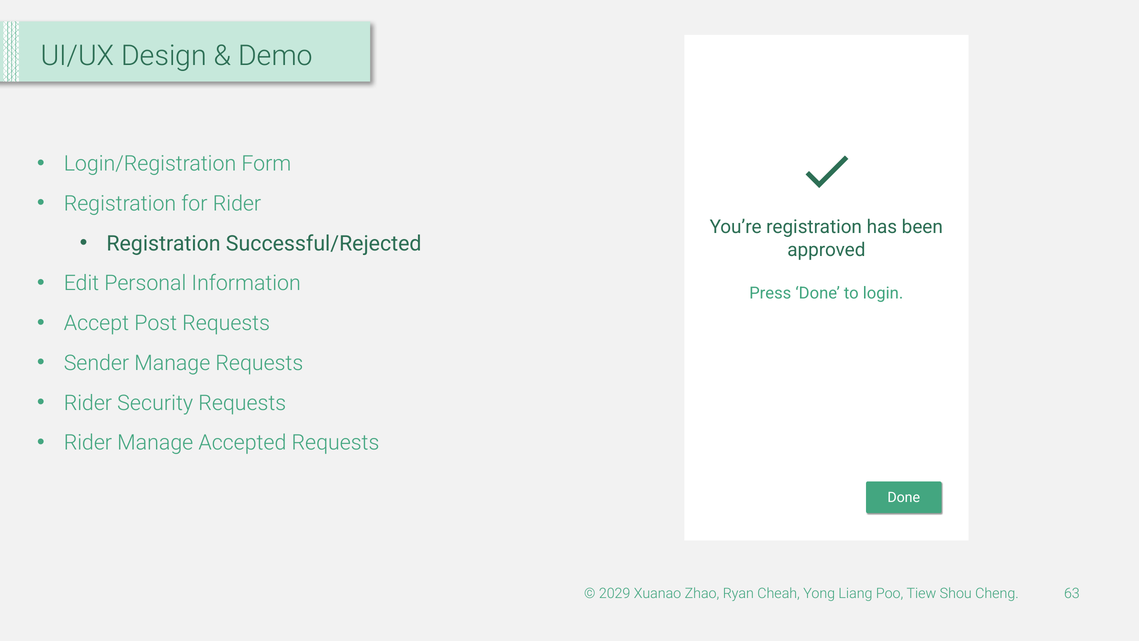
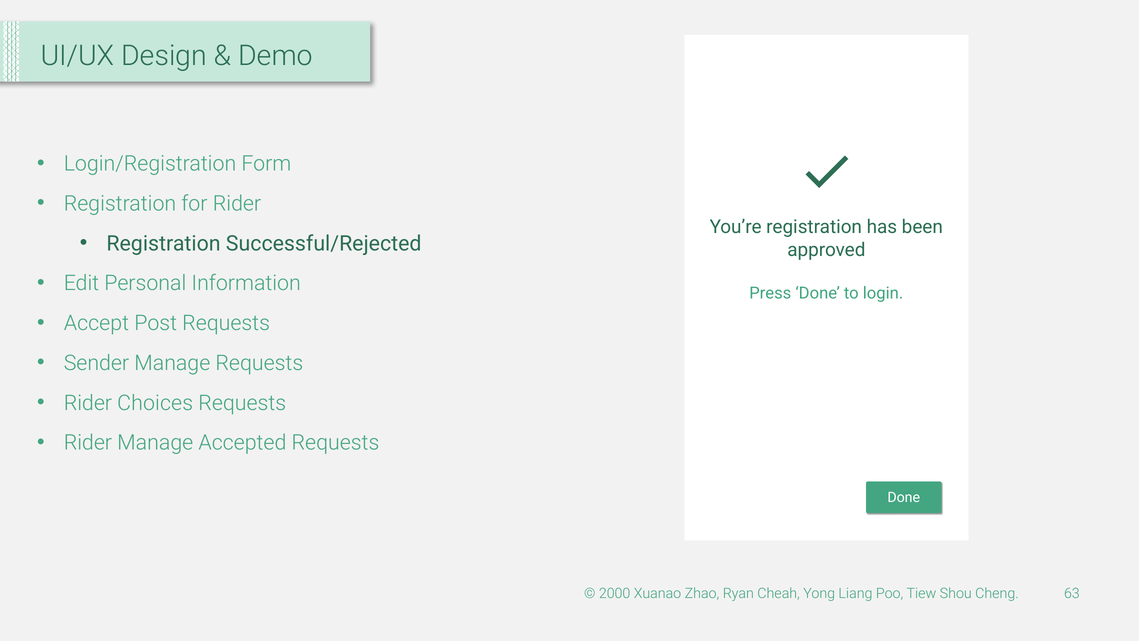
Security: Security -> Choices
2029: 2029 -> 2000
